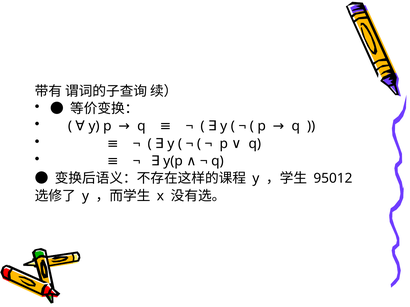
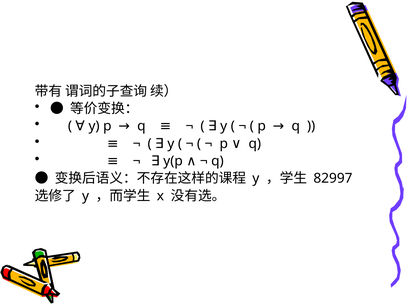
95012: 95012 -> 82997
